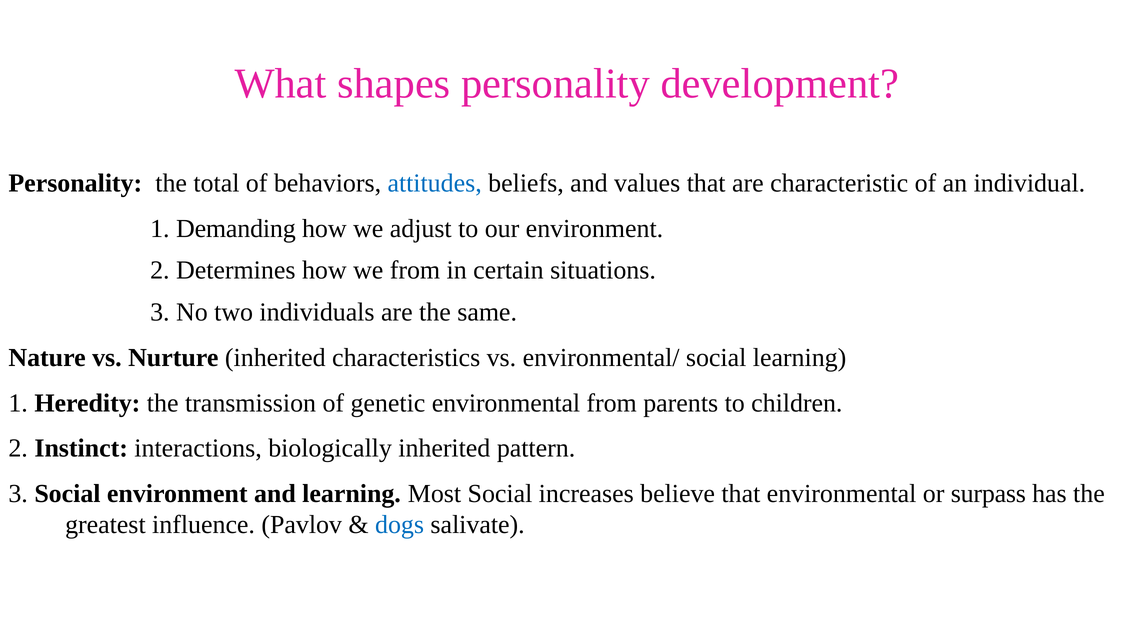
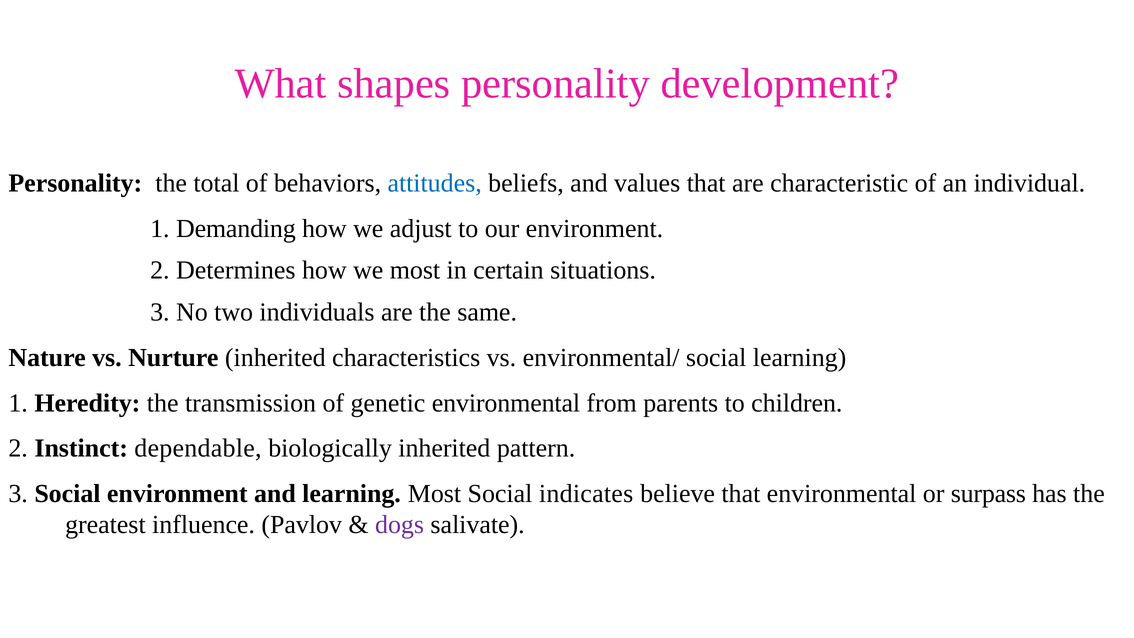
we from: from -> most
interactions: interactions -> dependable
increases: increases -> indicates
dogs colour: blue -> purple
